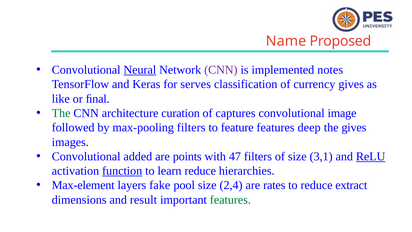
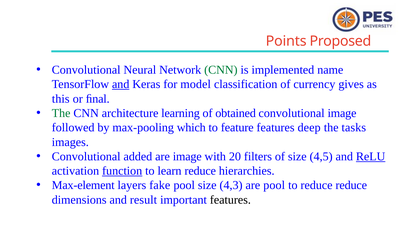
Name: Name -> Points
Neural underline: present -> none
CNN at (221, 70) colour: purple -> green
notes: notes -> name
and at (121, 84) underline: none -> present
serves: serves -> model
like: like -> this
curation: curation -> learning
captures: captures -> obtained
max-pooling filters: filters -> which
the gives: gives -> tasks
are points: points -> image
47: 47 -> 20
3,1: 3,1 -> 4,5
2,4: 2,4 -> 4,3
are rates: rates -> pool
reduce extract: extract -> reduce
features at (230, 200) colour: green -> black
